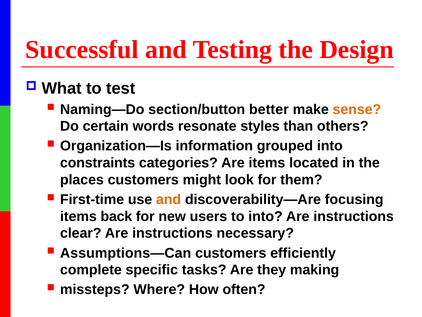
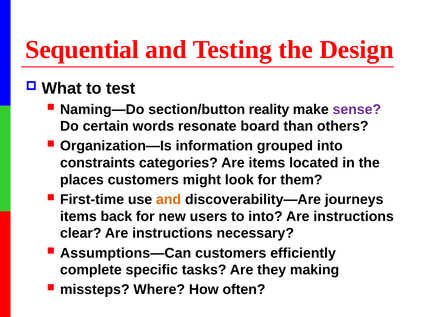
Successful: Successful -> Sequential
better: better -> reality
sense colour: orange -> purple
styles: styles -> board
focusing: focusing -> journeys
